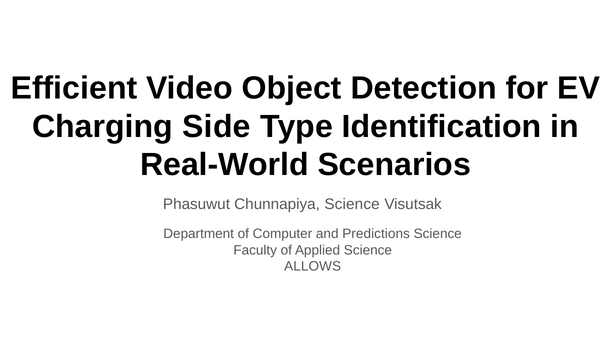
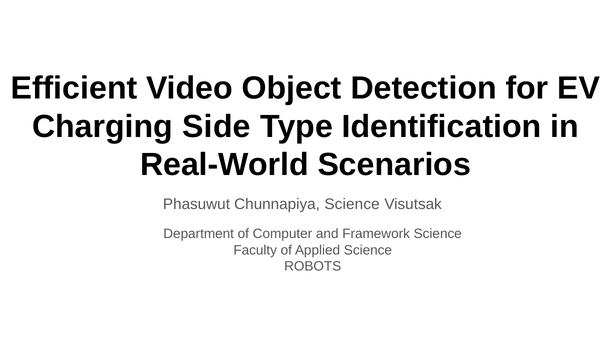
Predictions: Predictions -> Framework
ALLOWS: ALLOWS -> ROBOTS
